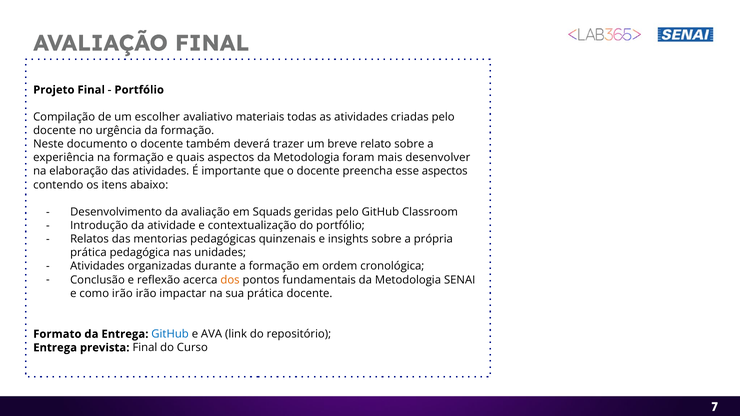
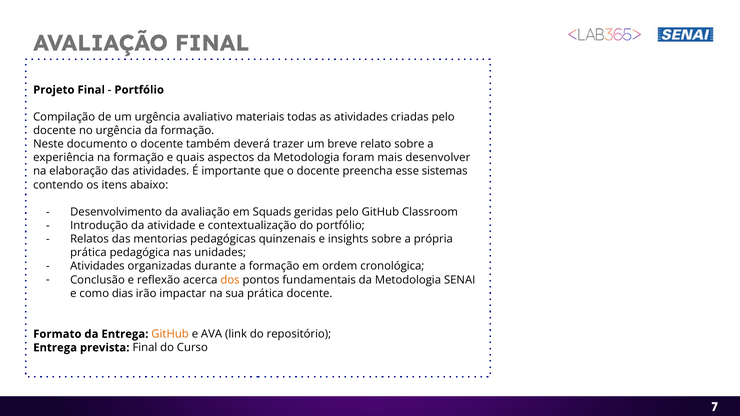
um escolher: escolher -> urgência
esse aspectos: aspectos -> sistemas
como irão: irão -> dias
GitHub at (170, 334) colour: blue -> orange
